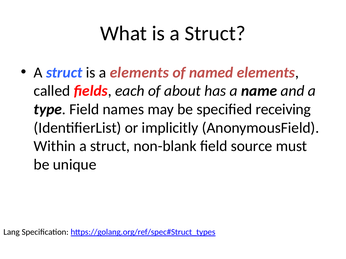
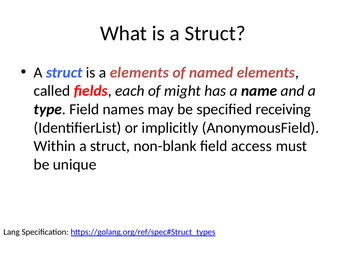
about: about -> might
source: source -> access
